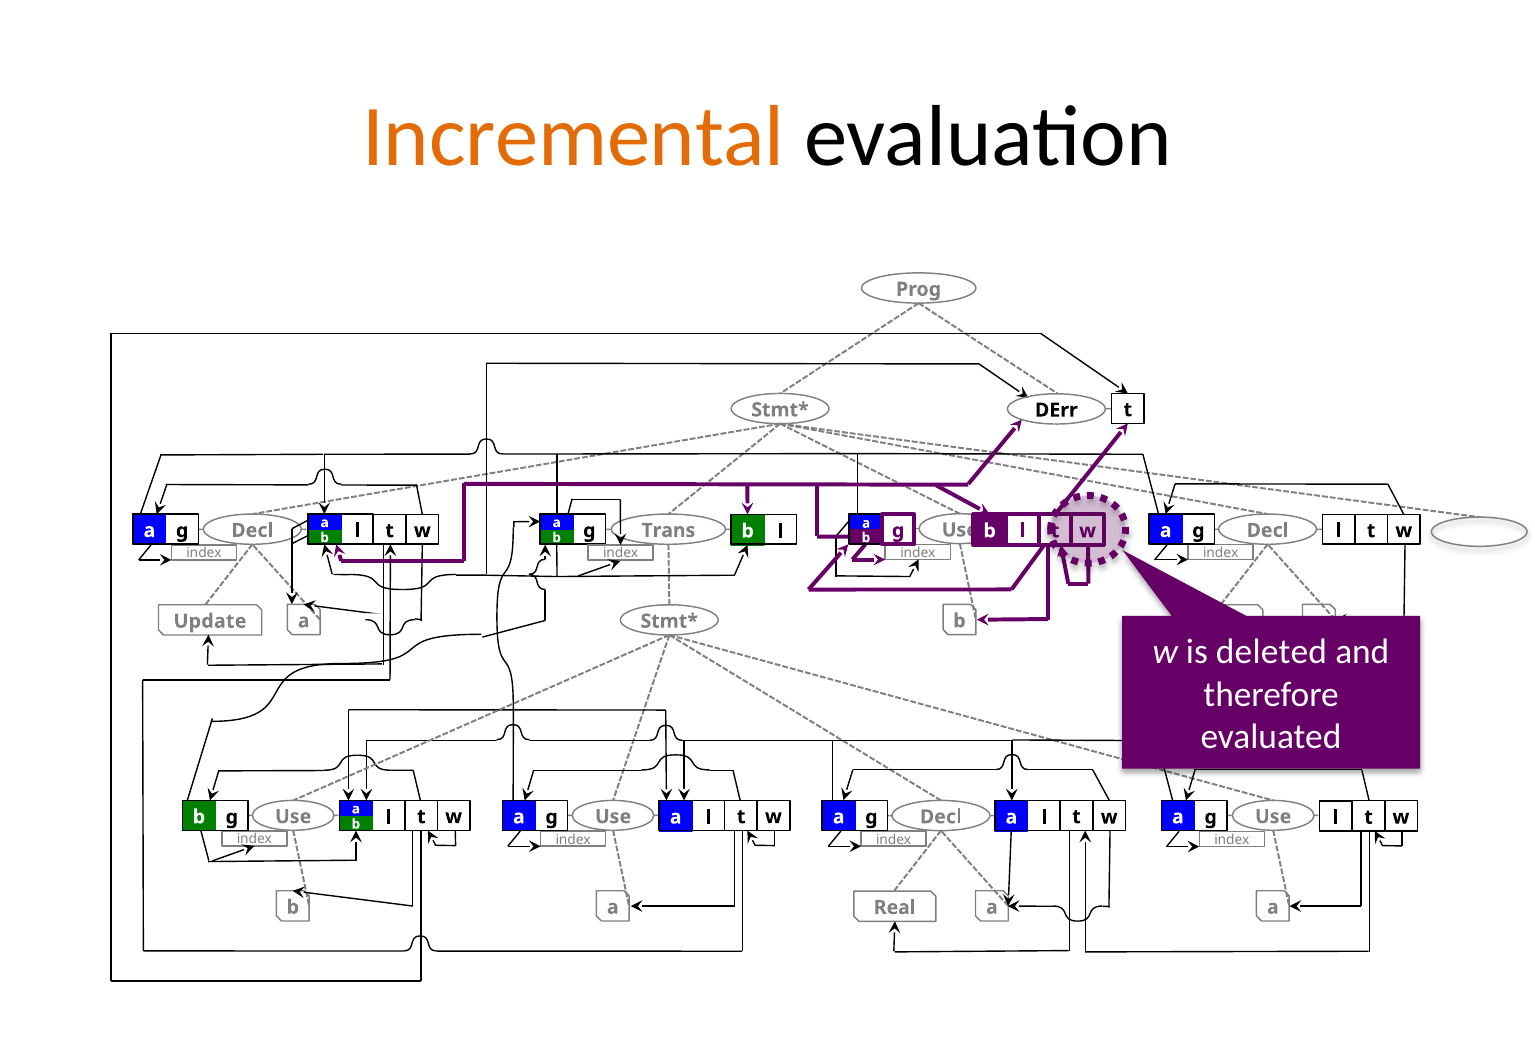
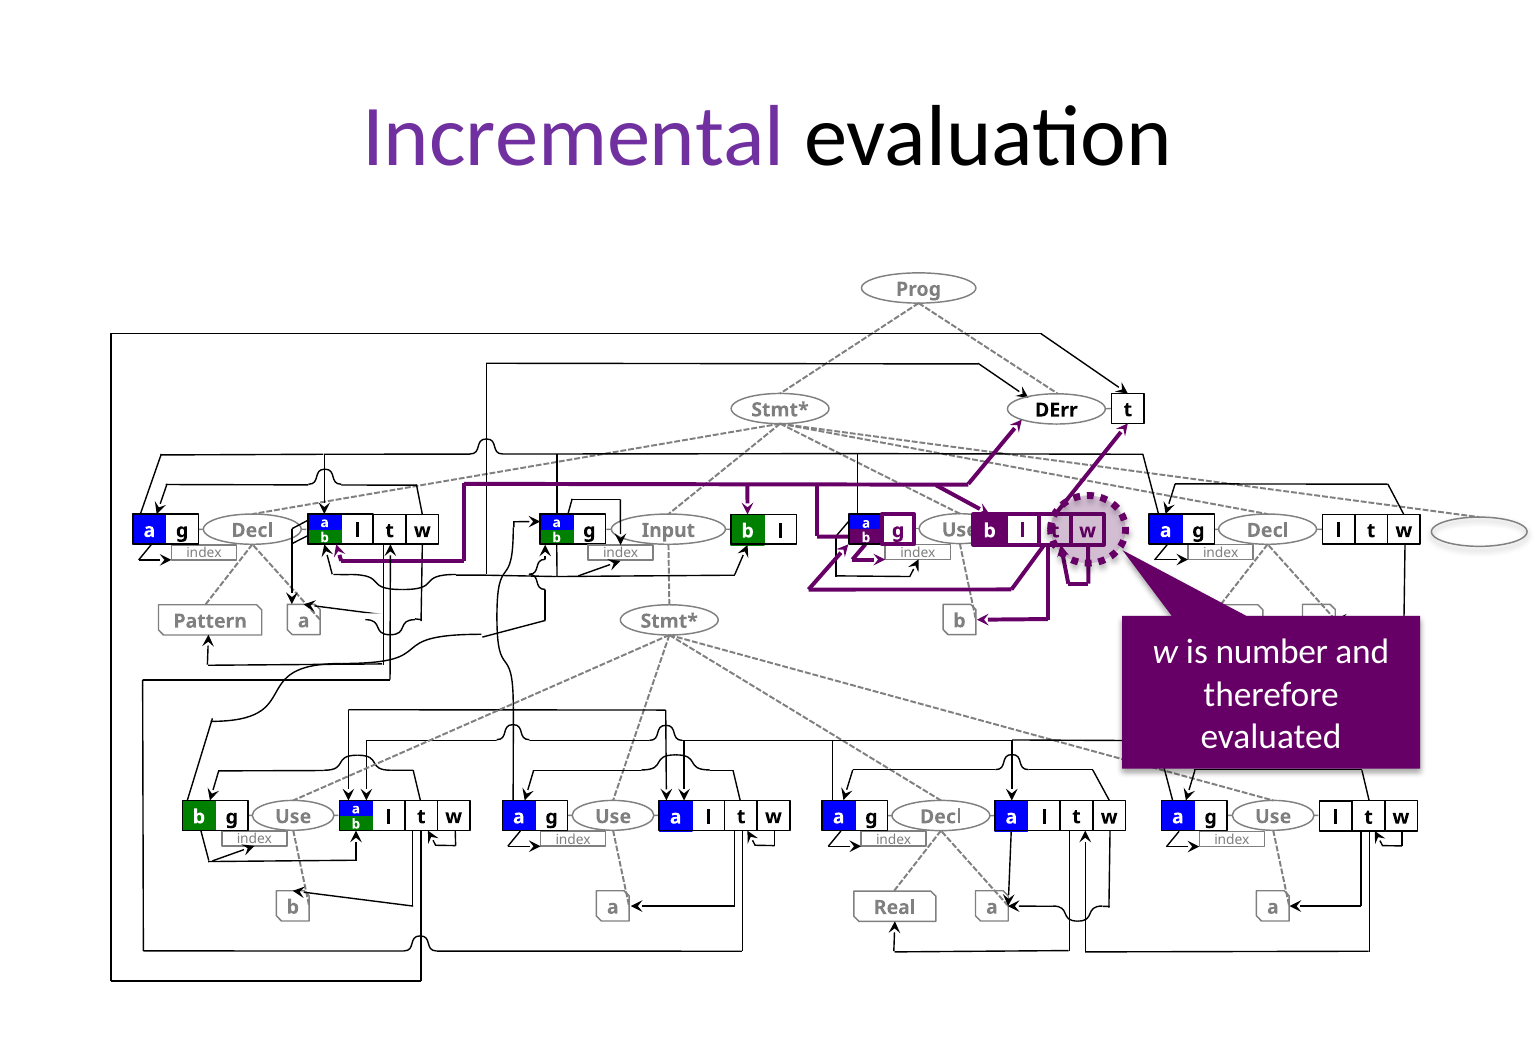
Incremental colour: orange -> purple
Trans: Trans -> Input
Update: Update -> Pattern
deleted: deleted -> number
